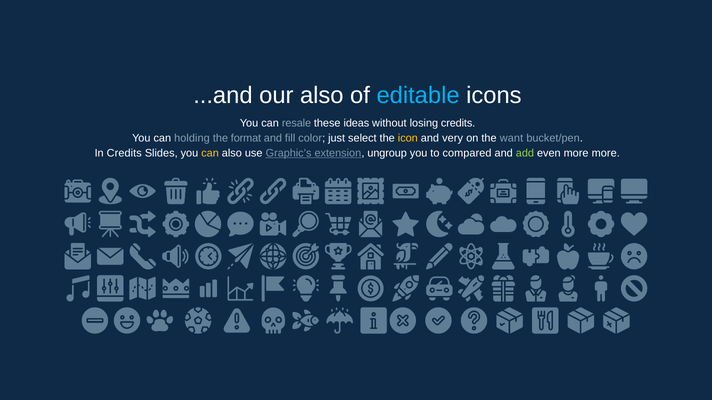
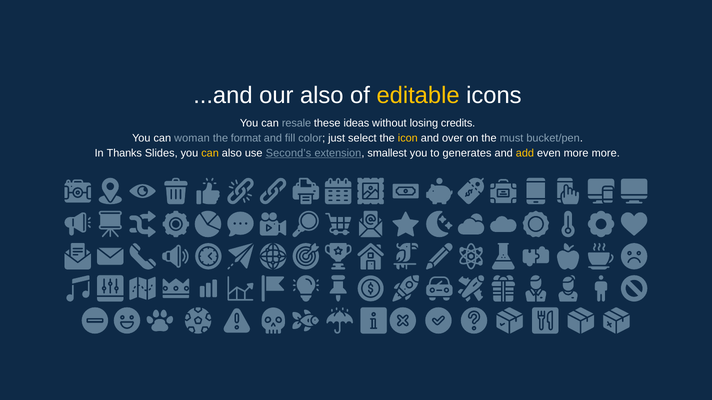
editable colour: light blue -> yellow
holding: holding -> woman
very: very -> over
want: want -> must
In Credits: Credits -> Thanks
Graphic’s: Graphic’s -> Second’s
ungroup: ungroup -> smallest
compared: compared -> generates
add colour: light green -> yellow
